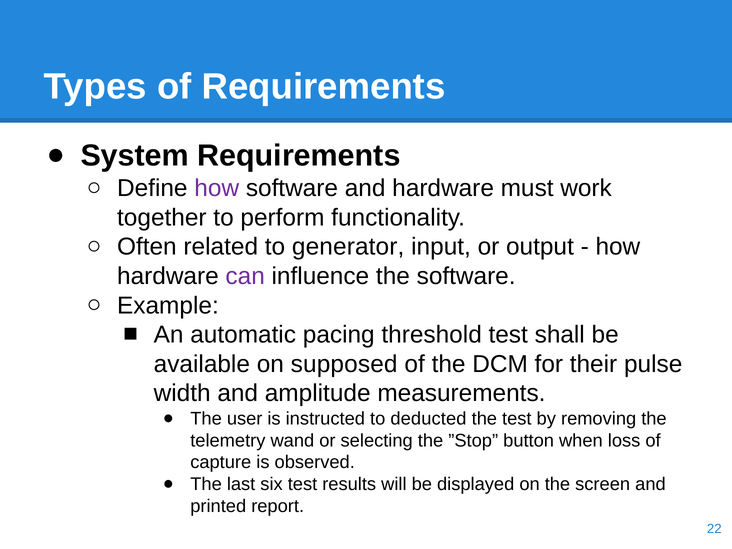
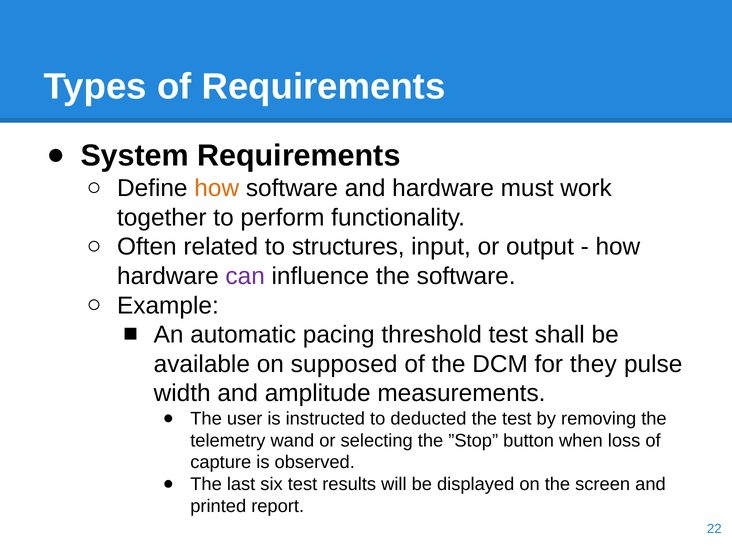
how at (217, 188) colour: purple -> orange
generator: generator -> structures
their: their -> they
